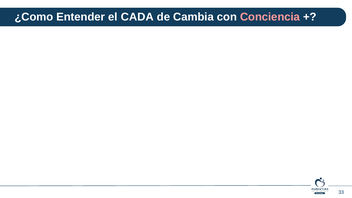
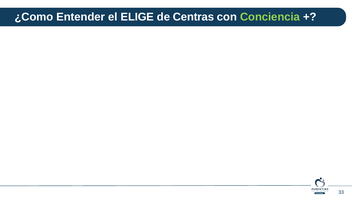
CADA: CADA -> ELIGE
Cambia: Cambia -> Centras
Conciencia colour: pink -> light green
